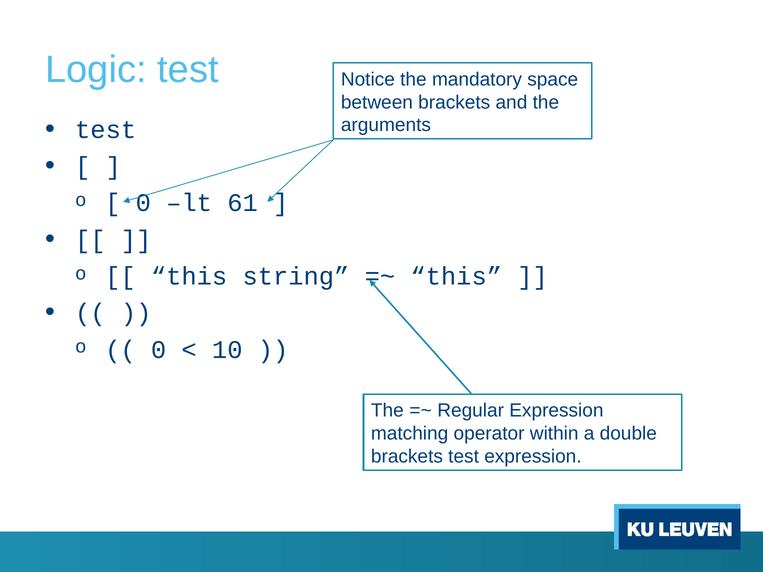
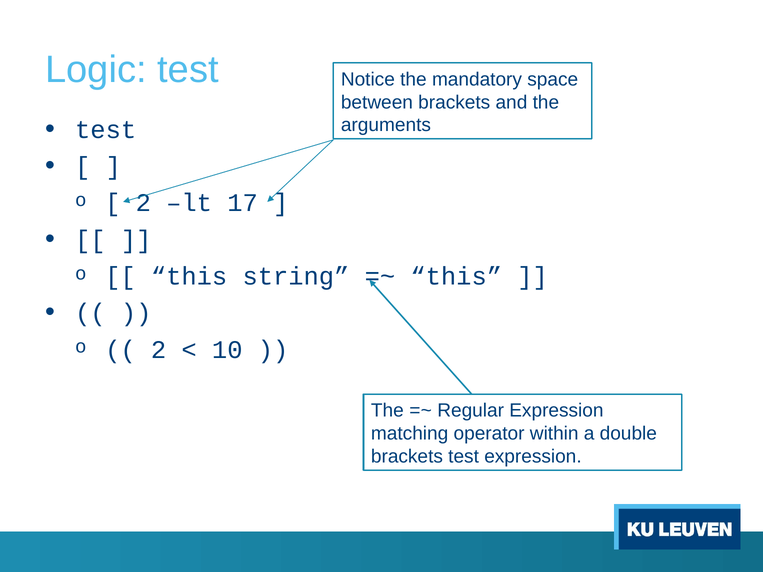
0 at (143, 203): 0 -> 2
61: 61 -> 17
0 at (159, 350): 0 -> 2
